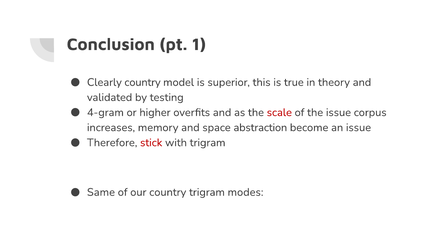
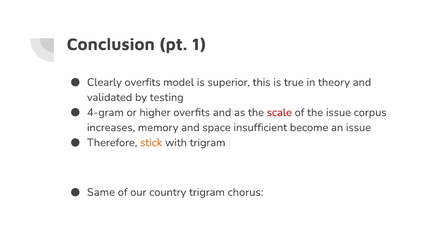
Clearly country: country -> overfits
abstraction: abstraction -> insufficient
stick colour: red -> orange
modes: modes -> chorus
